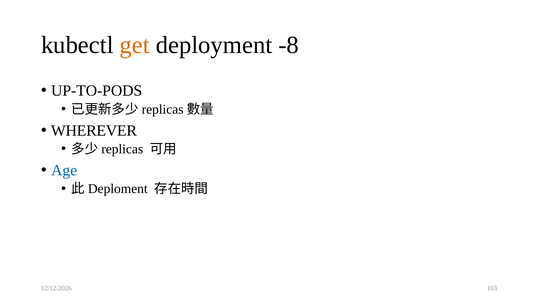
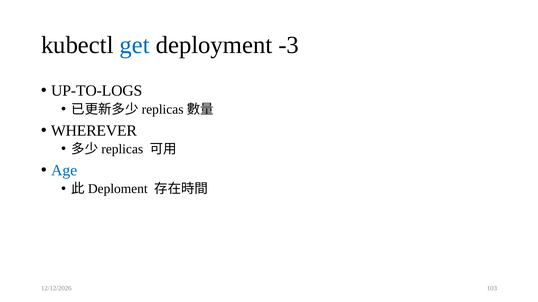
get colour: orange -> blue
-8: -8 -> -3
UP-TO-PODS: UP-TO-PODS -> UP-TO-LOGS
